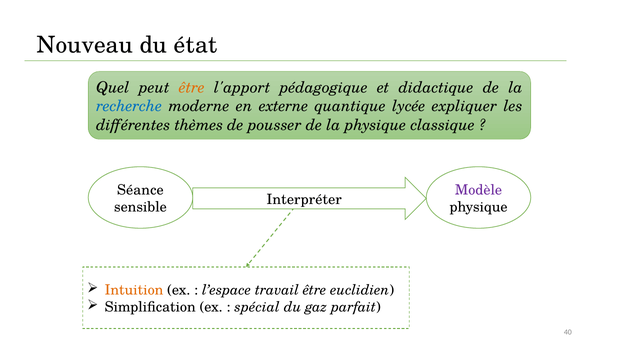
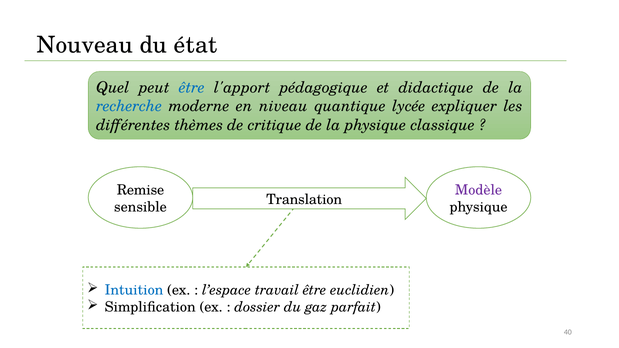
être at (192, 88) colour: orange -> blue
externe: externe -> niveau
pousser: pousser -> critique
Séance: Séance -> Remise
Interpréter: Interpréter -> Translation
Intuition colour: orange -> blue
spécial: spécial -> dossier
